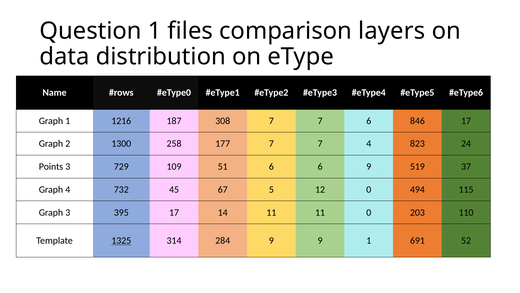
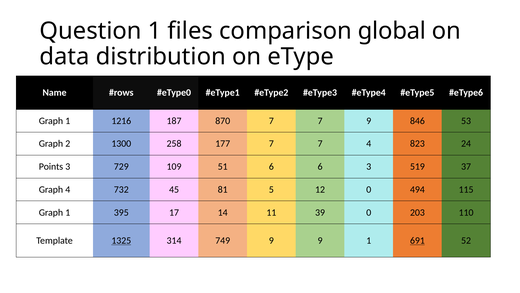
layers: layers -> global
308: 308 -> 870
7 6: 6 -> 9
846 17: 17 -> 53
6 9: 9 -> 3
67: 67 -> 81
3 at (68, 212): 3 -> 1
11 11: 11 -> 39
284: 284 -> 749
691 underline: none -> present
